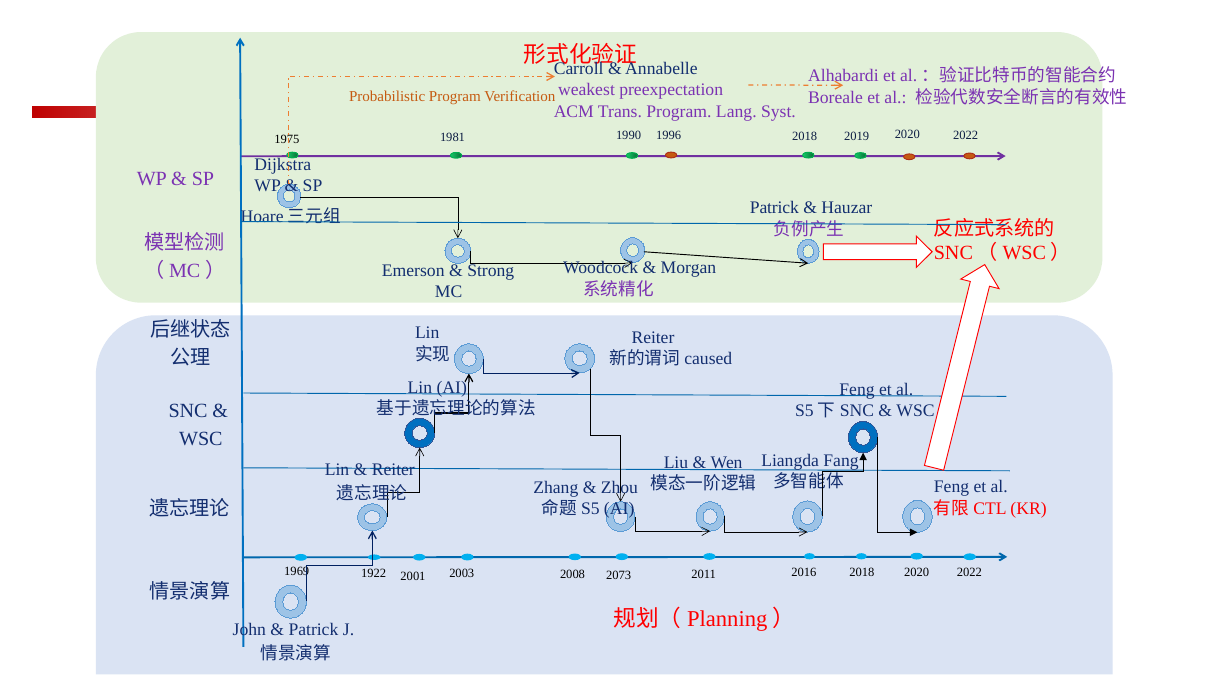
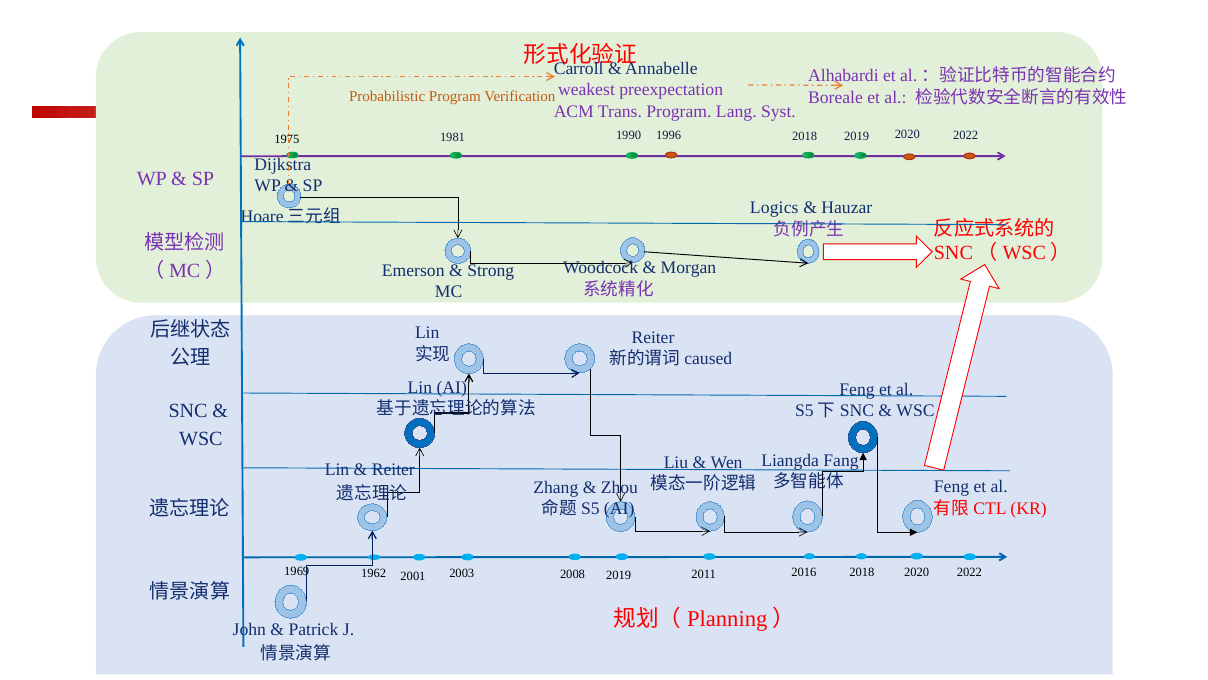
Patrick at (774, 208): Patrick -> Logics
1922: 1922 -> 1962
2008 2073: 2073 -> 2019
